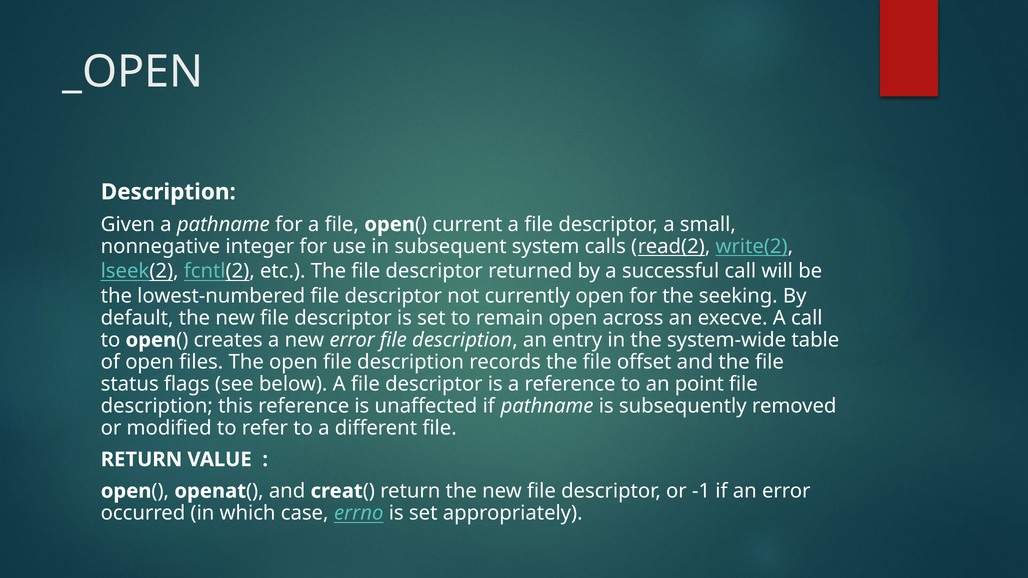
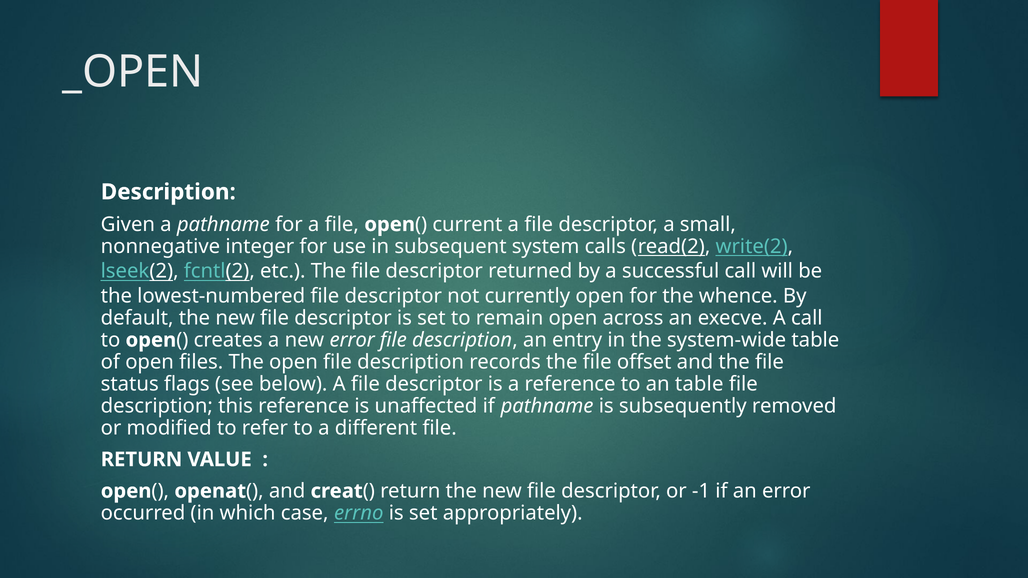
seeking: seeking -> whence
an point: point -> table
